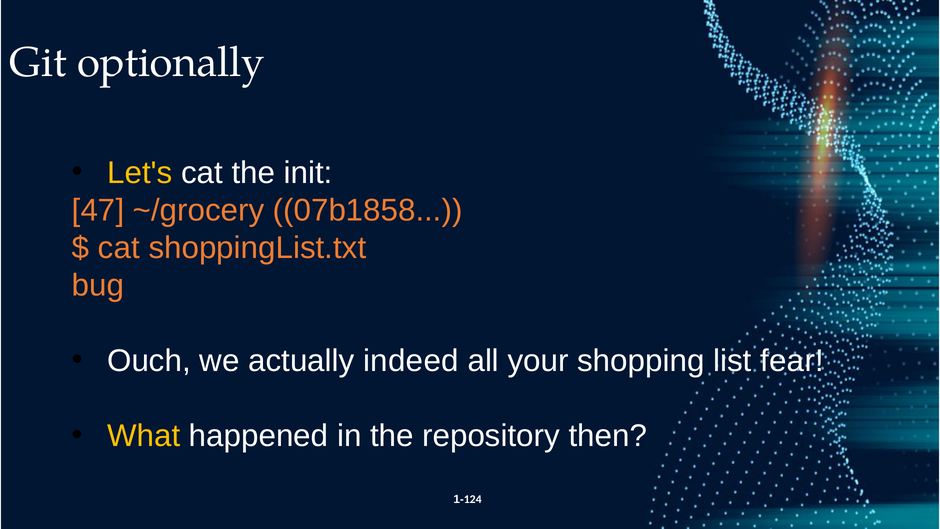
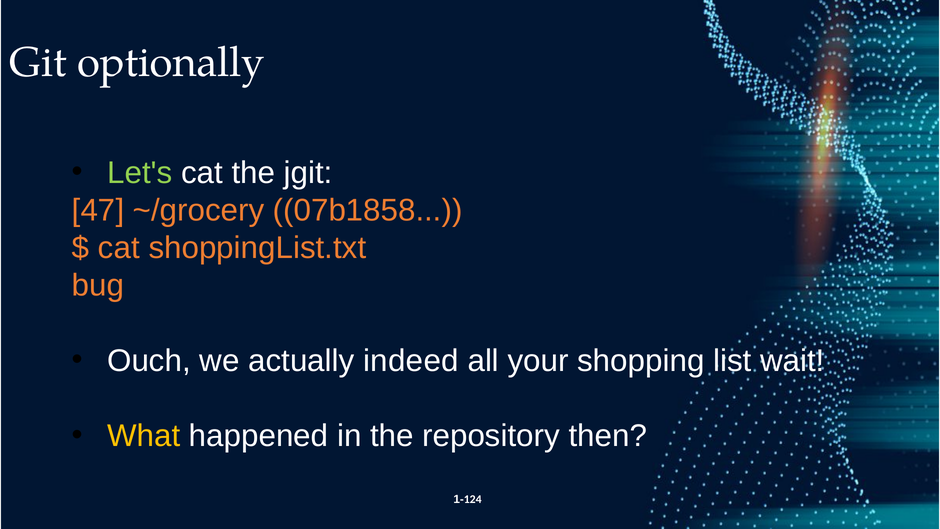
Let's colour: yellow -> light green
init: init -> jgit
fear: fear -> wait
